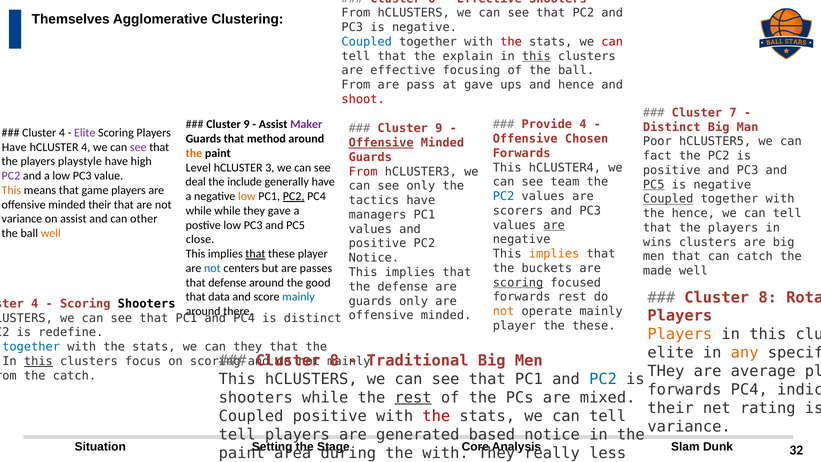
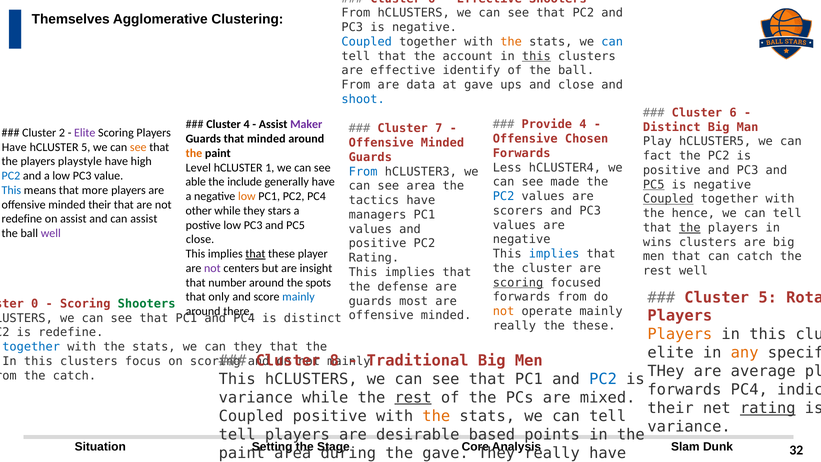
the at (511, 42) colour: red -> orange
can at (612, 42) colour: red -> blue
explain: explain -> account
focusing: focusing -> identify
pass: pass -> data
and hence: hence -> close
shoot colour: red -> blue
7 at (733, 113): 7 -> 6
9 at (247, 124): 9 -> 4
9 at (439, 128): 9 -> 7
4 at (62, 133): 4 -> 2
that method: method -> minded
Poor: Poor -> Play
Offensive at (381, 143) underline: present -> none
hCLUSTER 4: 4 -> 5
see at (138, 147) colour: purple -> orange
This at (507, 168): This -> Less
3: 3 -> 1
From at (363, 172) colour: red -> blue
PC2 at (11, 176) colour: purple -> blue
team: team -> made
deal: deal -> able
see only: only -> area
This at (11, 190) colour: orange -> blue
game: game -> more
PC2 at (294, 196) underline: present -> none
while at (199, 211): while -> other
they gave: gave -> stars
variance at (22, 219): variance -> redefine
can other: other -> assist
are at (554, 225) underline: present -> none
the at (690, 228) underline: none -> present
well at (51, 233) colour: orange -> purple
implies at (554, 254) colour: orange -> blue
Notice at (374, 258): Notice -> Rating
the buckets: buckets -> cluster
not at (212, 268) colour: blue -> purple
passes: passes -> insight
made at (657, 271): made -> rest
that defense: defense -> number
good: good -> spots
8 at (768, 297): 8 -> 5
forwards rest: rest -> from
data: data -> only
guards only: only -> most
4 at (35, 304): 4 -> 0
Shooters at (147, 304) colour: black -> green
player at (514, 326): player -> really
this at (38, 361) underline: present -> none
shooters at (256, 397): shooters -> variance
rating at (768, 408) underline: none -> present
the at (436, 416) colour: red -> orange
generated: generated -> desirable
based notice: notice -> points
the with: with -> gave
really less: less -> have
